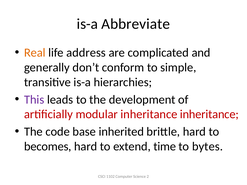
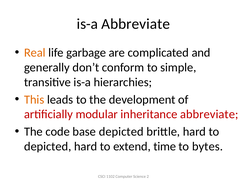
address: address -> garbage
This colour: purple -> orange
inheritance inheritance: inheritance -> abbreviate
base inherited: inherited -> depicted
becomes at (48, 147): becomes -> depicted
